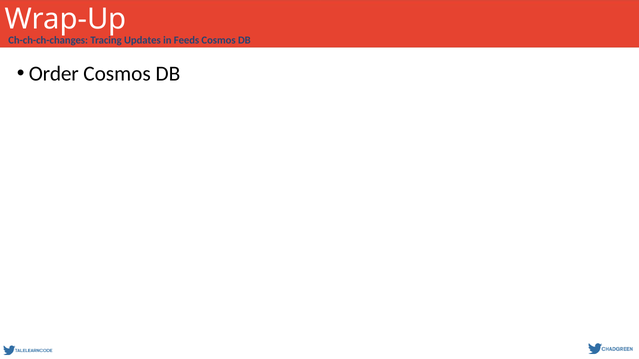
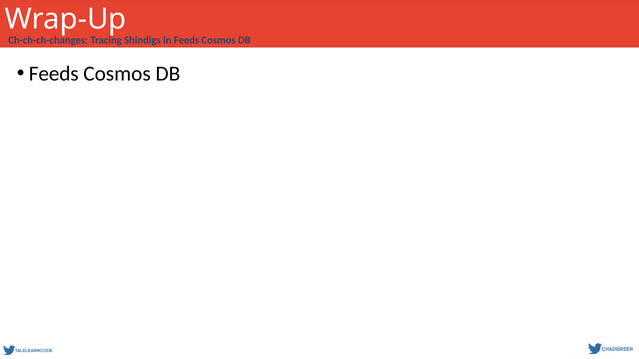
Updates: Updates -> Shindigs
Order at (54, 74): Order -> Feeds
